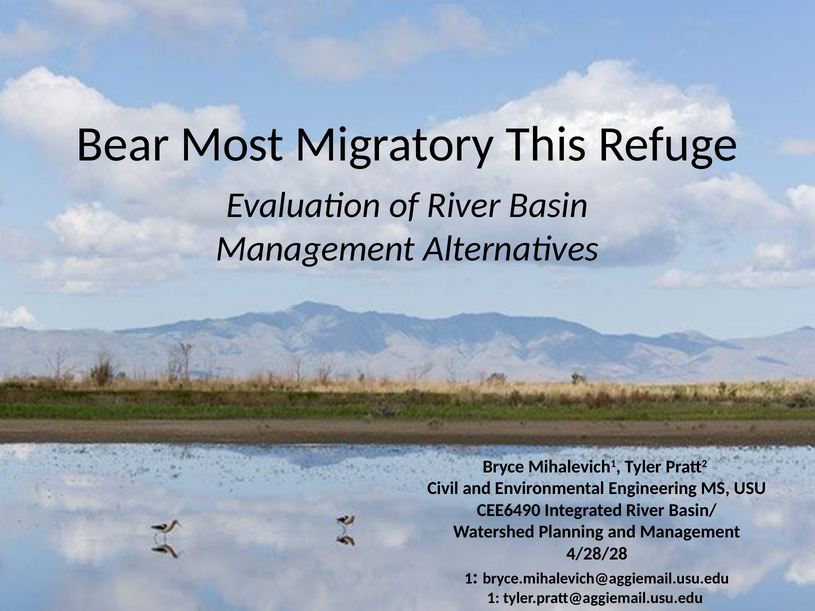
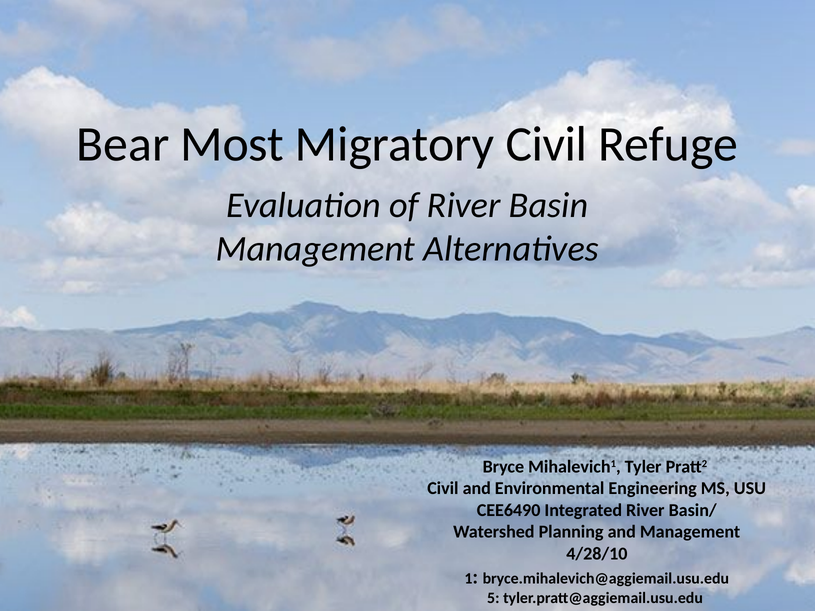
Migratory This: This -> Civil
4/28/28: 4/28/28 -> 4/28/10
1 at (493, 598): 1 -> 5
